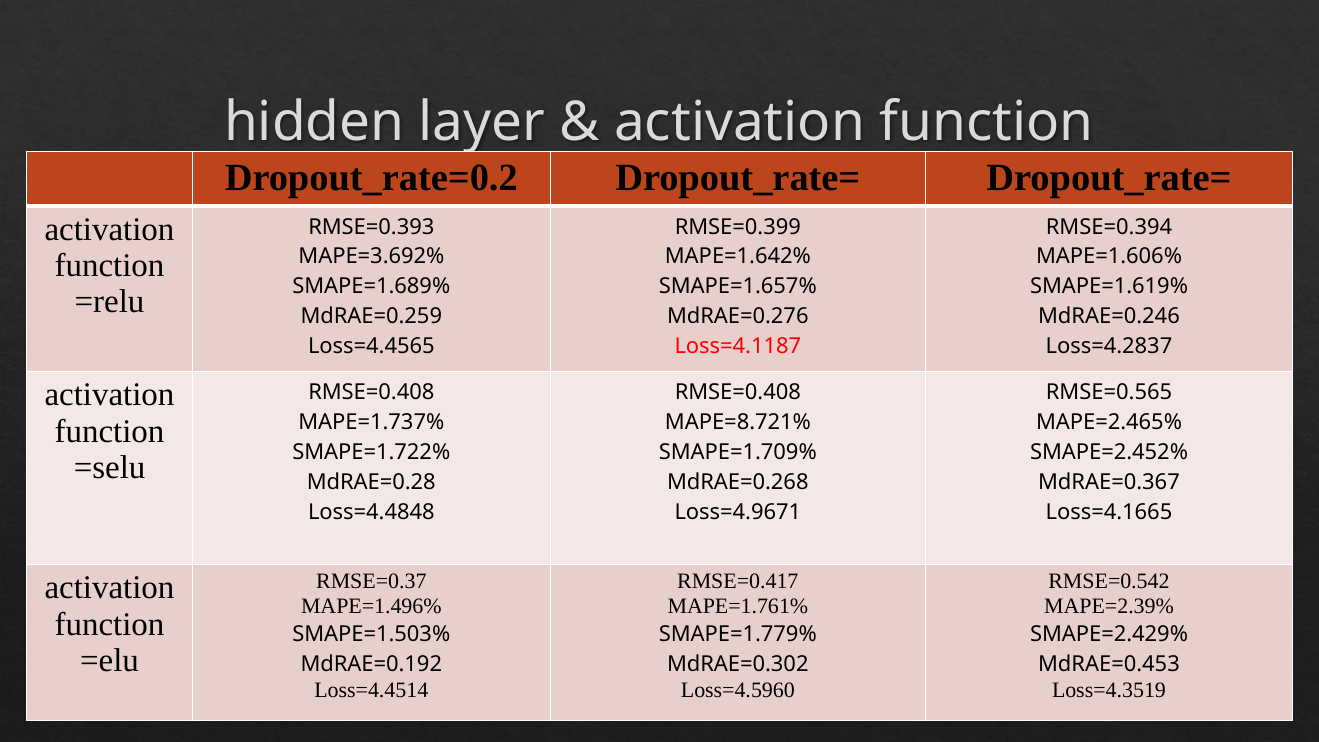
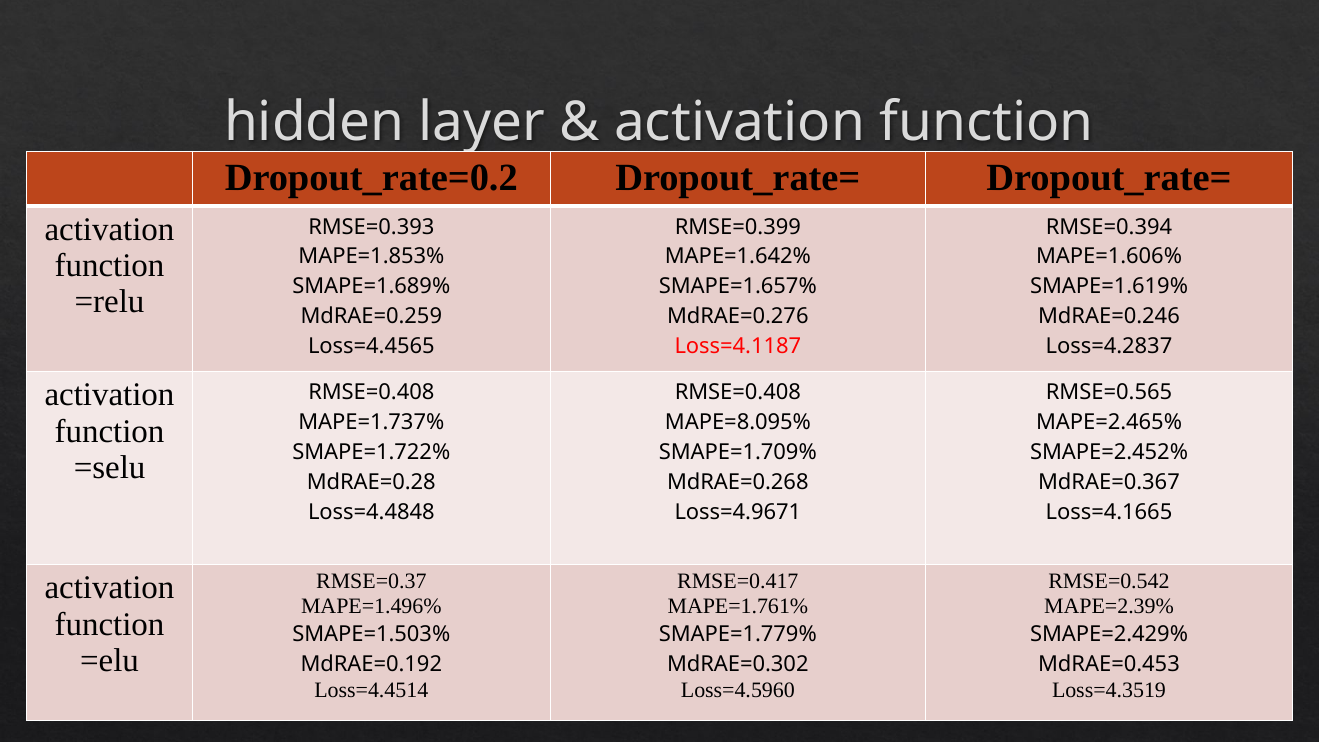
MAPE=3.692%: MAPE=3.692% -> MAPE=1.853%
MAPE=8.721%: MAPE=8.721% -> MAPE=8.095%
